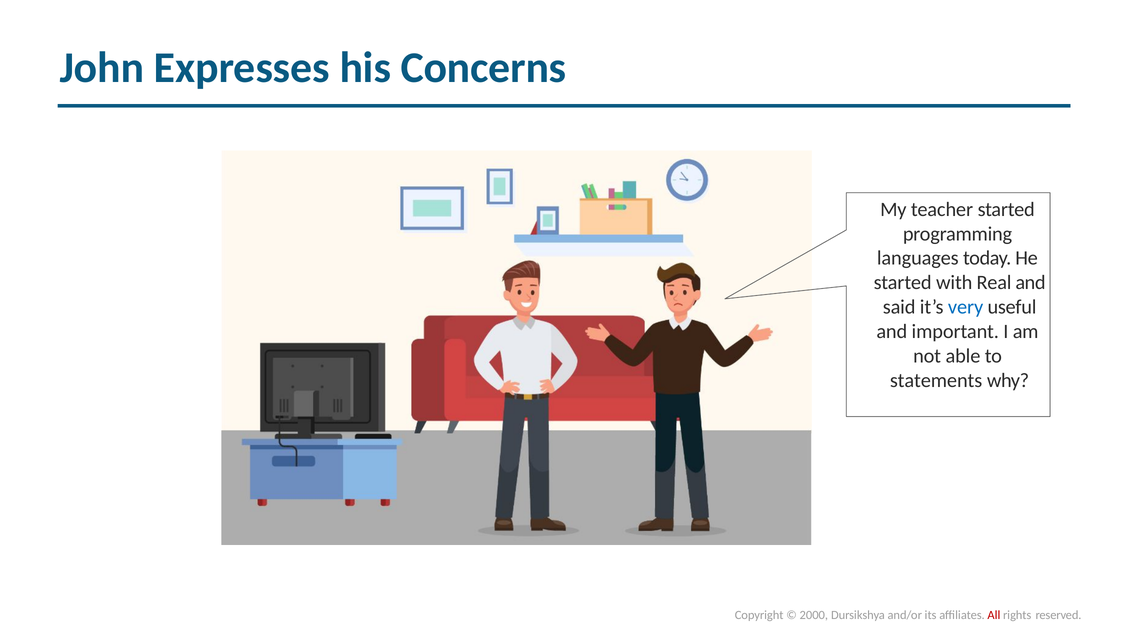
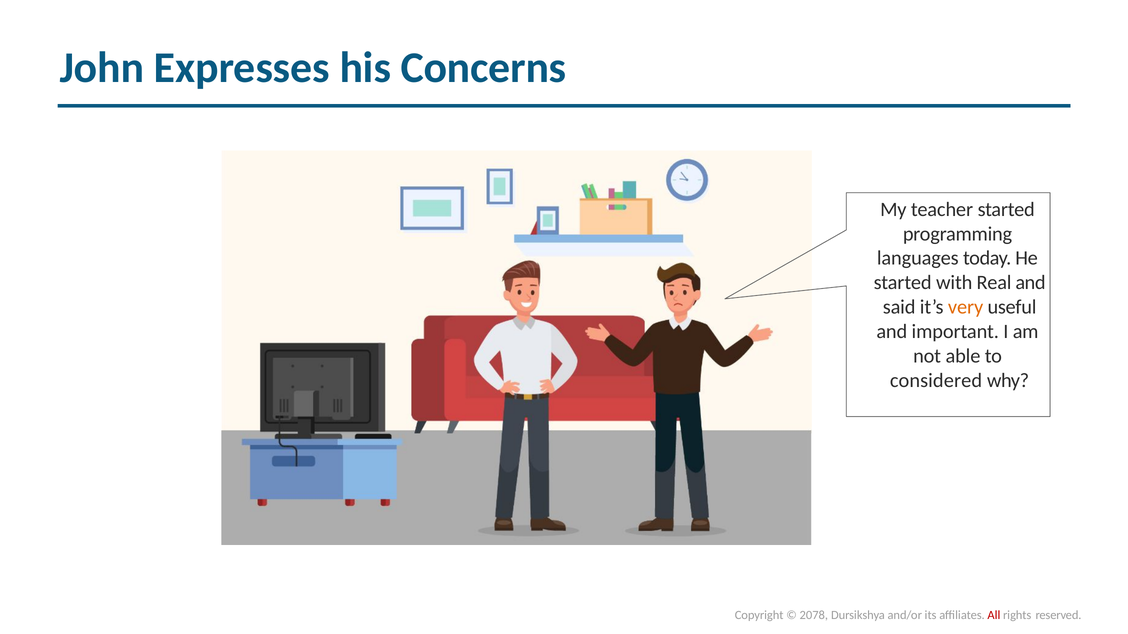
very colour: blue -> orange
statements: statements -> considered
2000: 2000 -> 2078
